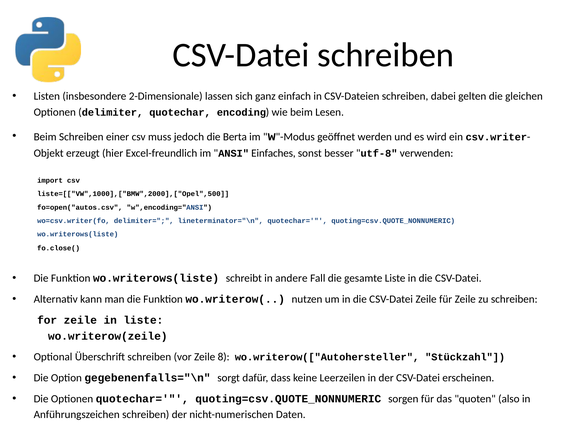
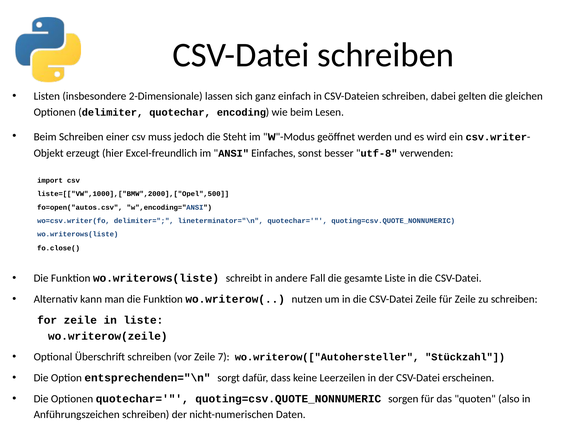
Berta: Berta -> Steht
8: 8 -> 7
gegebenenfalls="\n: gegebenenfalls="\n -> entsprechenden="\n
